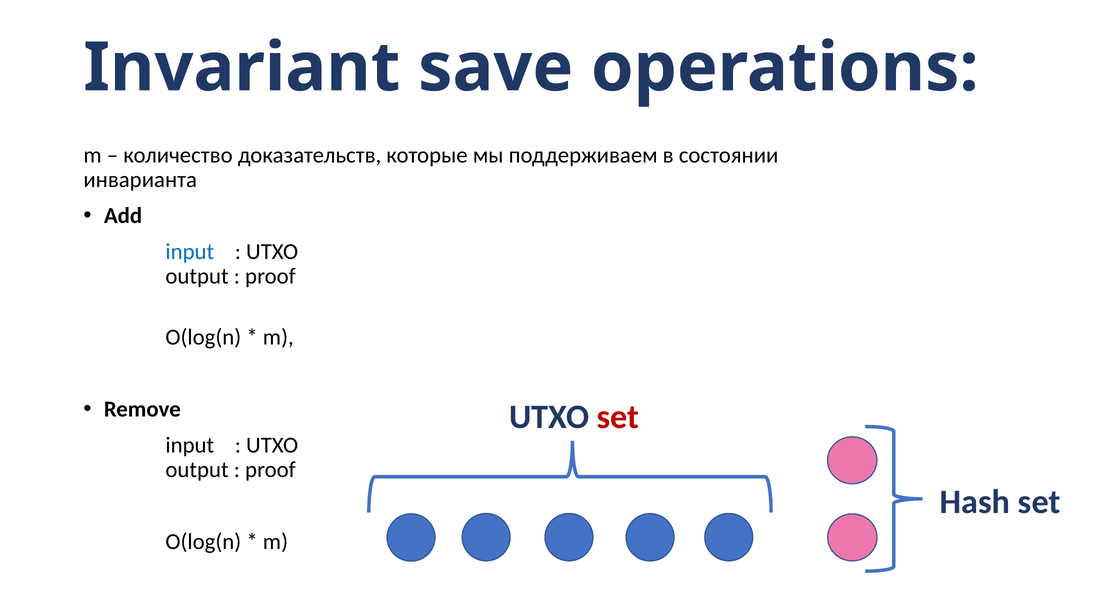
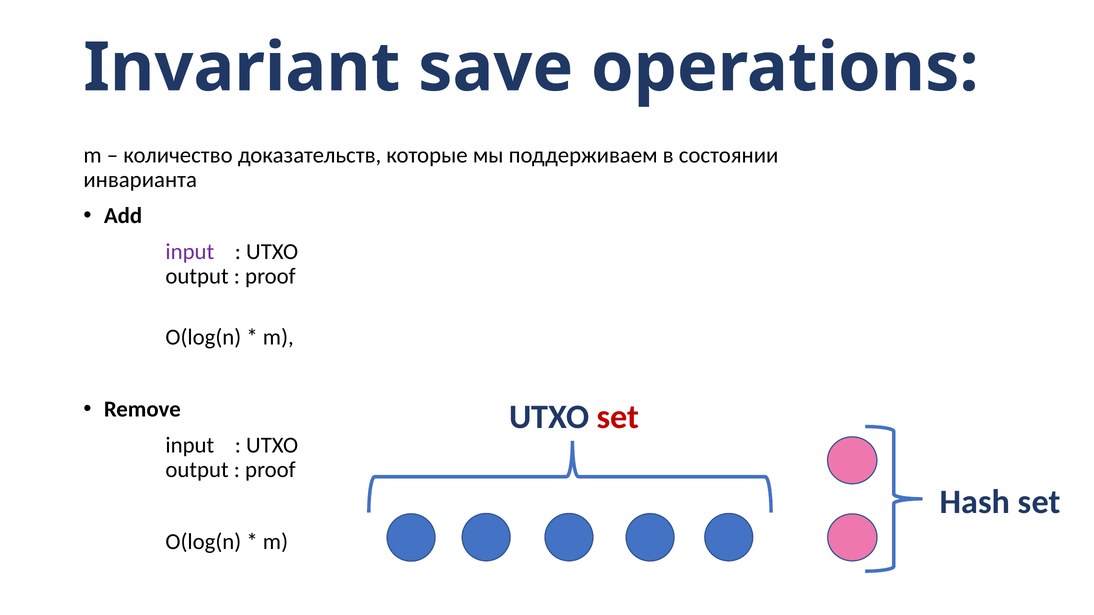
input at (190, 252) colour: blue -> purple
